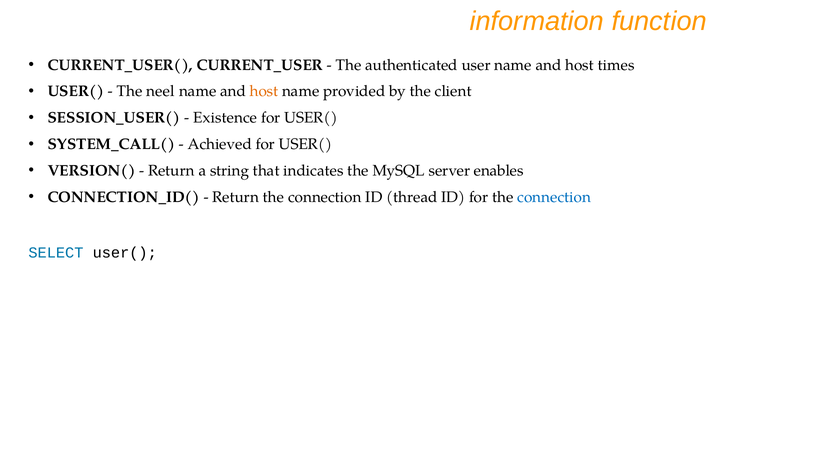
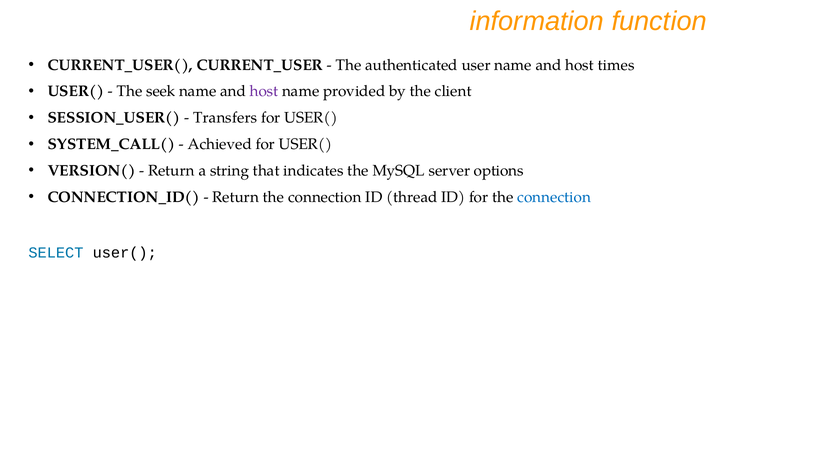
neel: neel -> seek
host at (264, 92) colour: orange -> purple
Existence: Existence -> Transfers
enables: enables -> options
